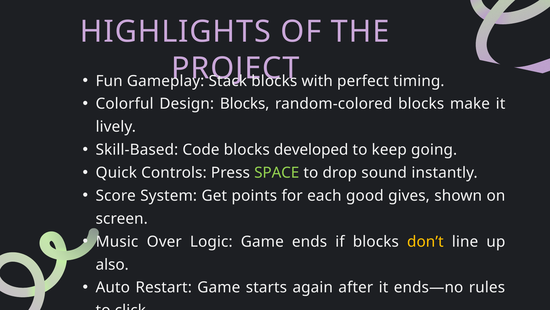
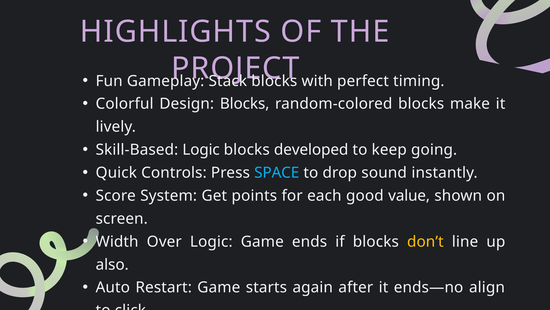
Skill-Based Code: Code -> Logic
SPACE colour: light green -> light blue
gives: gives -> value
Music: Music -> Width
rules: rules -> align
